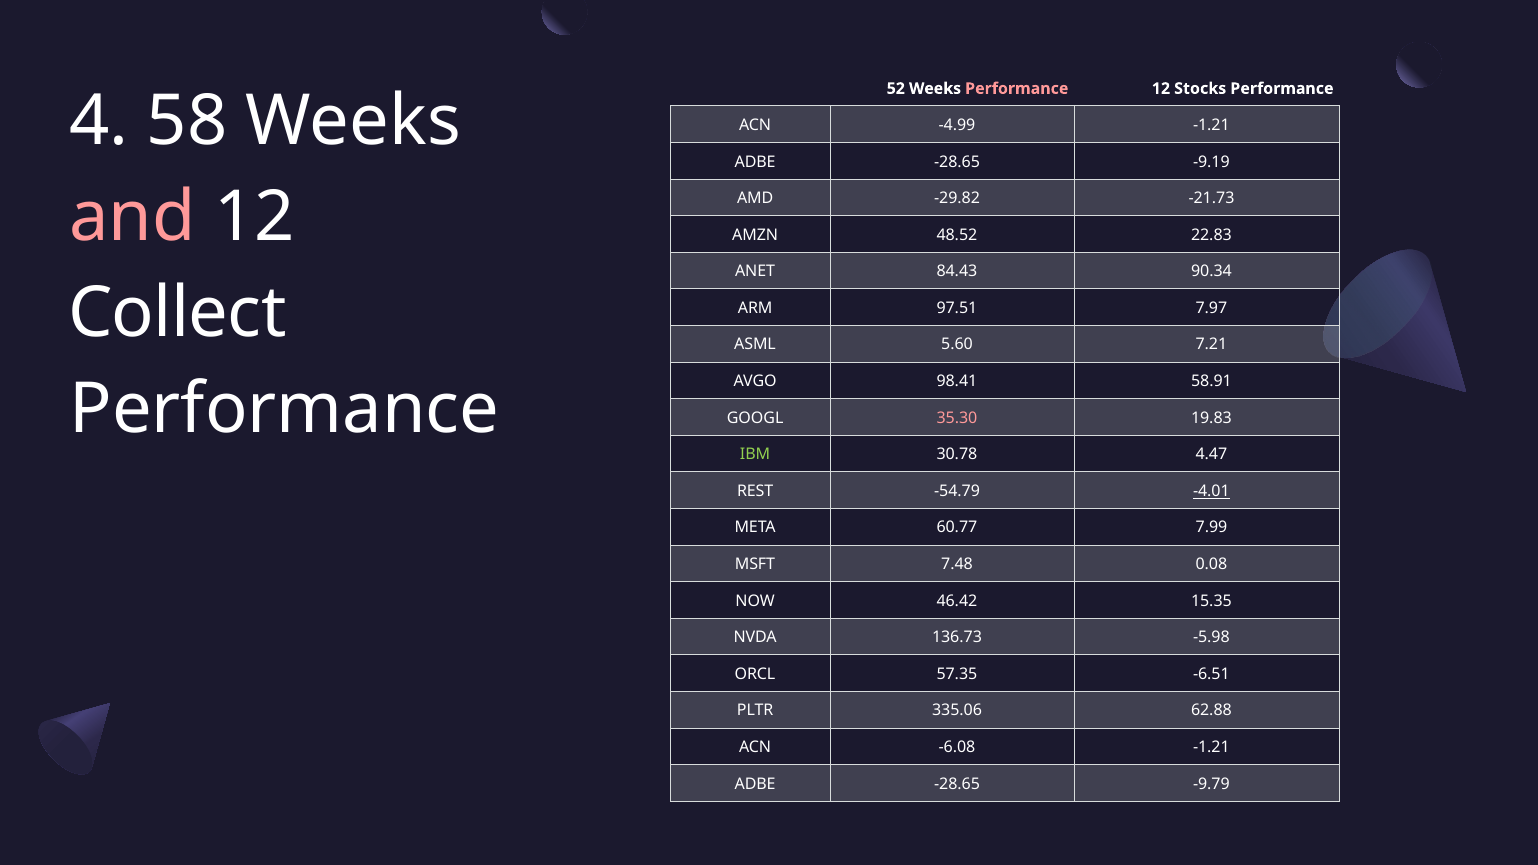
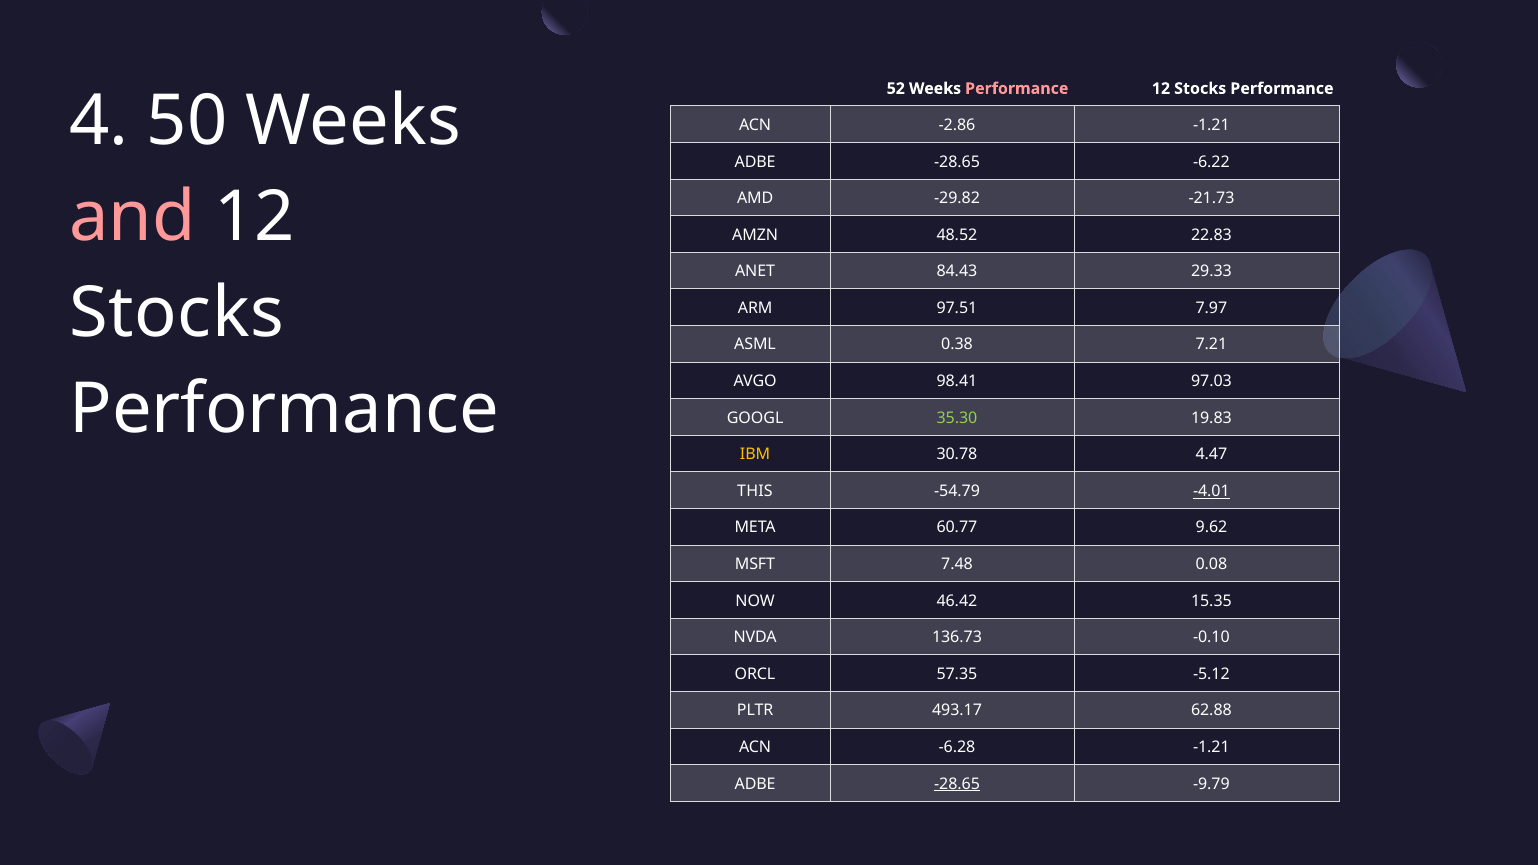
58: 58 -> 50
-4.99: -4.99 -> -2.86
-9.19: -9.19 -> -6.22
90.34: 90.34 -> 29.33
Collect at (177, 314): Collect -> Stocks
5.60: 5.60 -> 0.38
58.91: 58.91 -> 97.03
35.30 colour: pink -> light green
IBM colour: light green -> yellow
REST: REST -> THIS
7.99: 7.99 -> 9.62
-5.98: -5.98 -> -0.10
-6.51: -6.51 -> -5.12
335.06: 335.06 -> 493.17
-6.08: -6.08 -> -6.28
-28.65 at (957, 784) underline: none -> present
